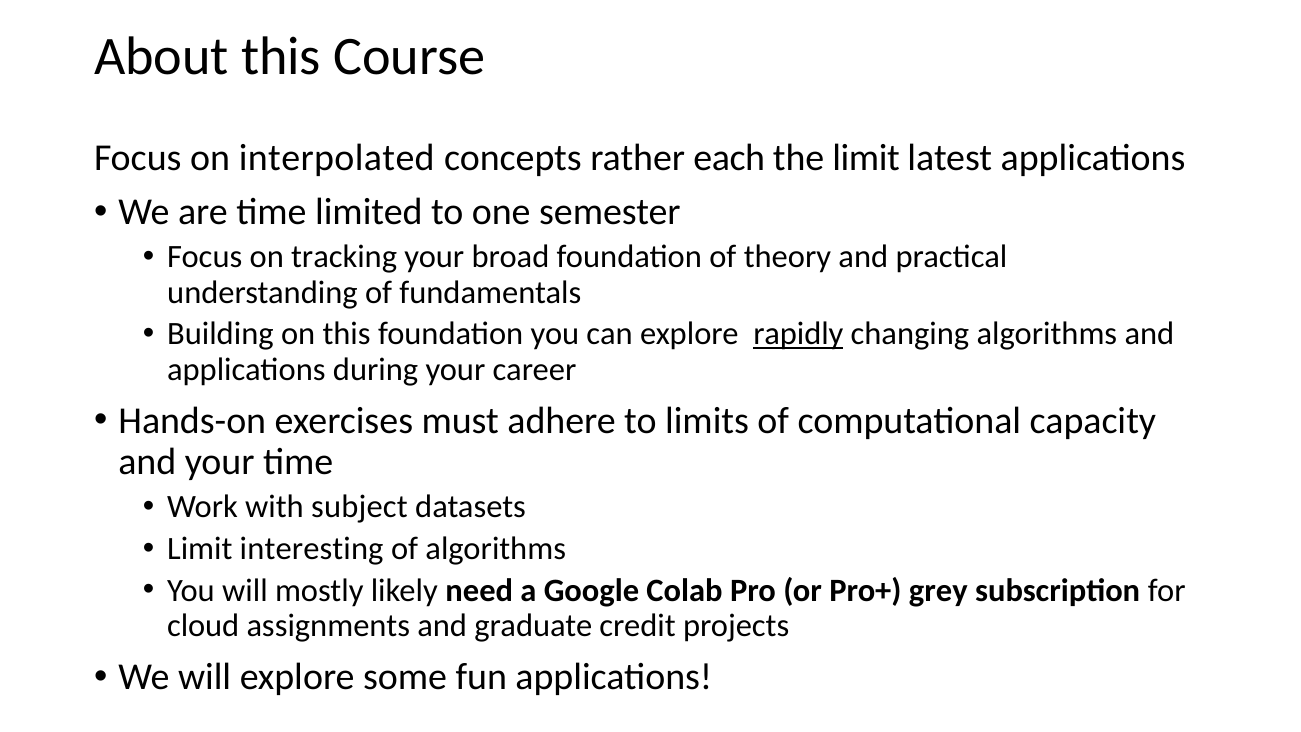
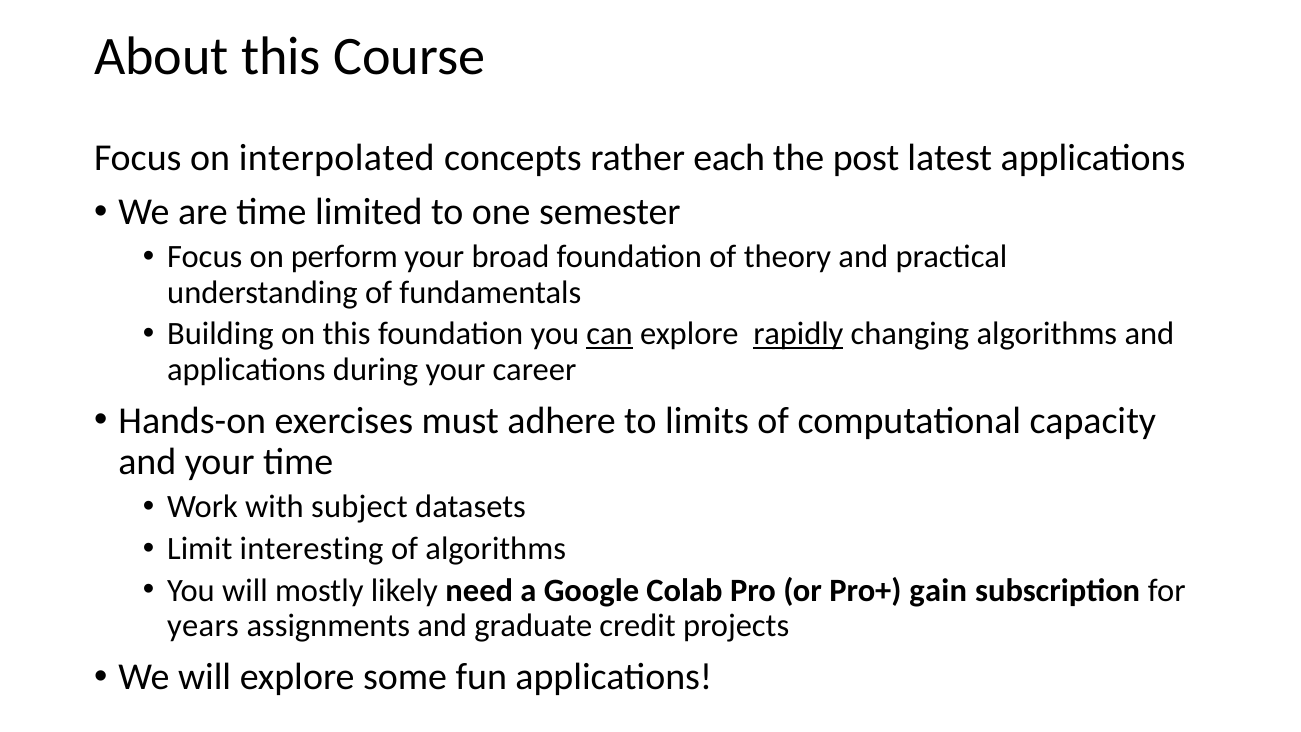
the limit: limit -> post
tracking: tracking -> perform
can underline: none -> present
grey: grey -> gain
cloud: cloud -> years
